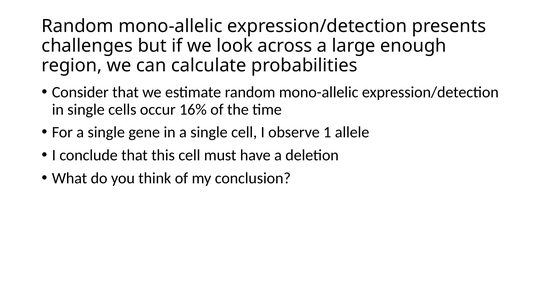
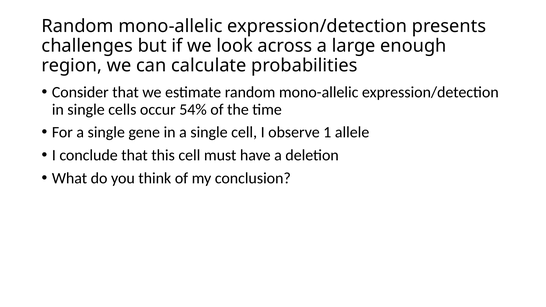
16%: 16% -> 54%
